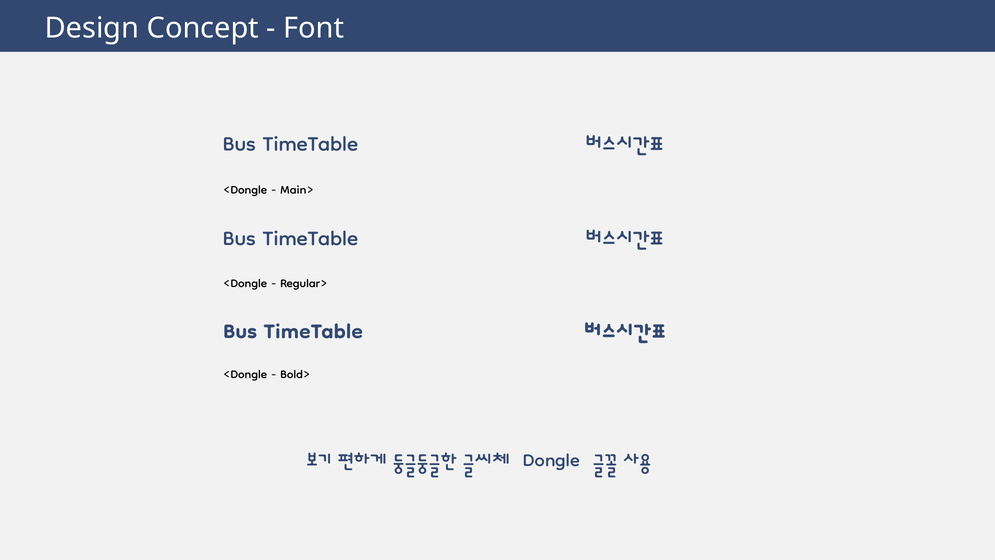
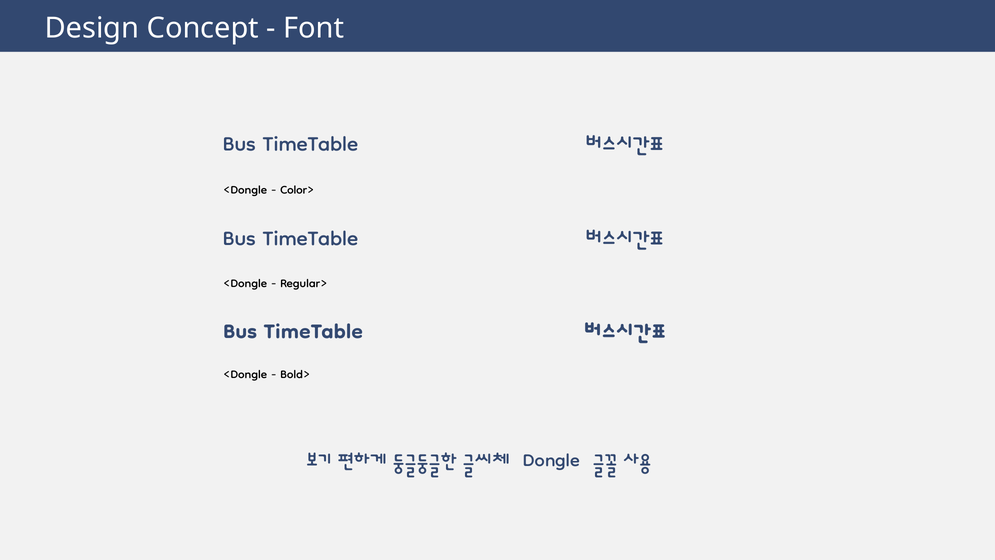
Main>: Main> -> Color>
